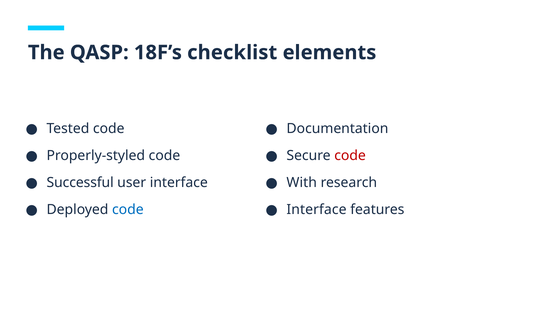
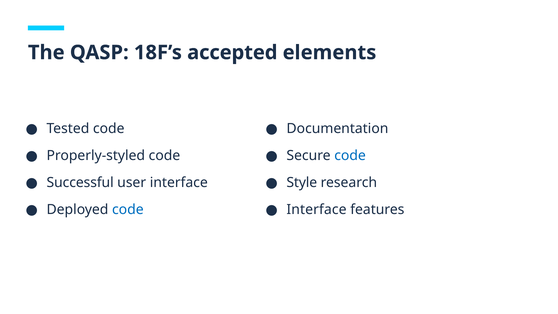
checklist: checklist -> accepted
code at (350, 156) colour: red -> blue
With: With -> Style
